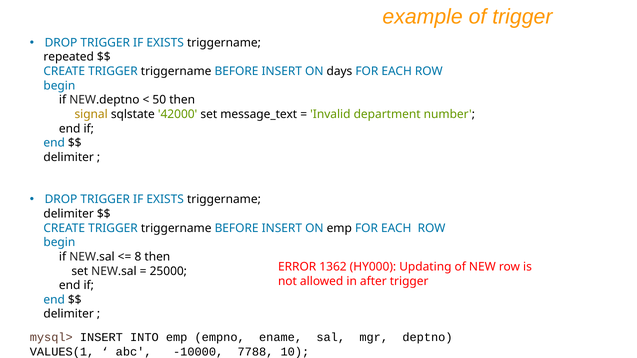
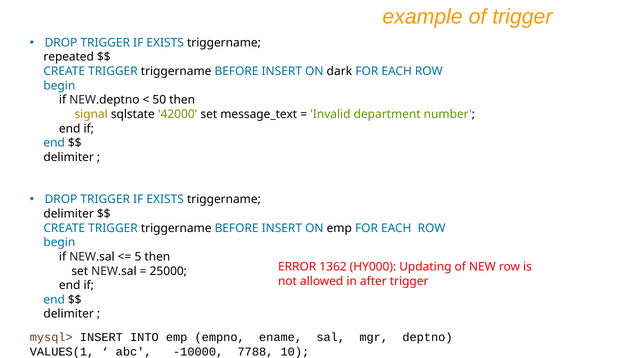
days: days -> dark
8: 8 -> 5
